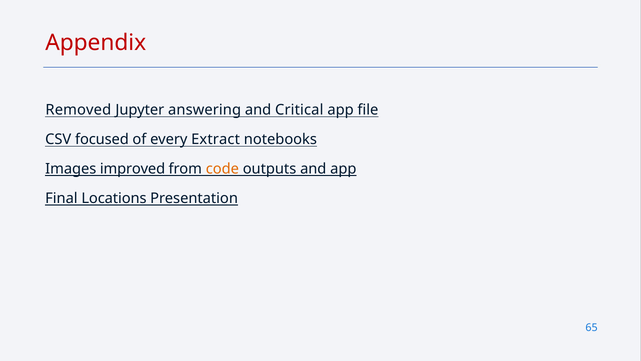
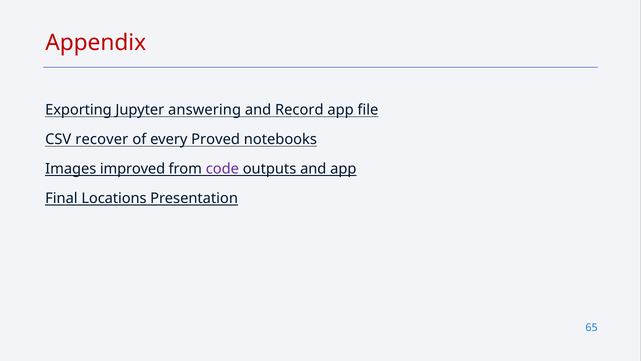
Removed: Removed -> Exporting
Critical: Critical -> Record
focused: focused -> recover
Extract: Extract -> Proved
code colour: orange -> purple
